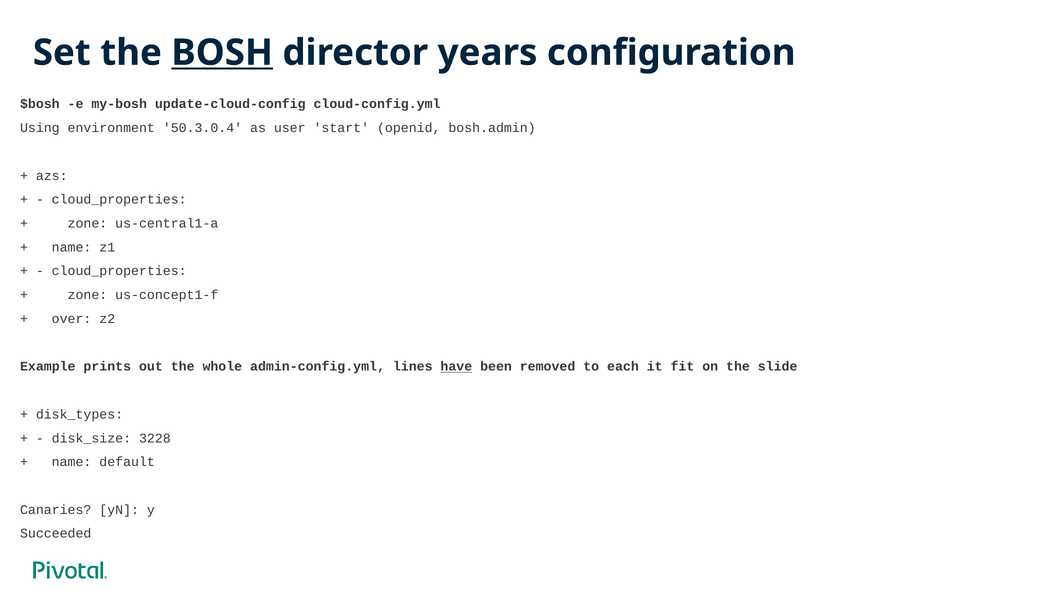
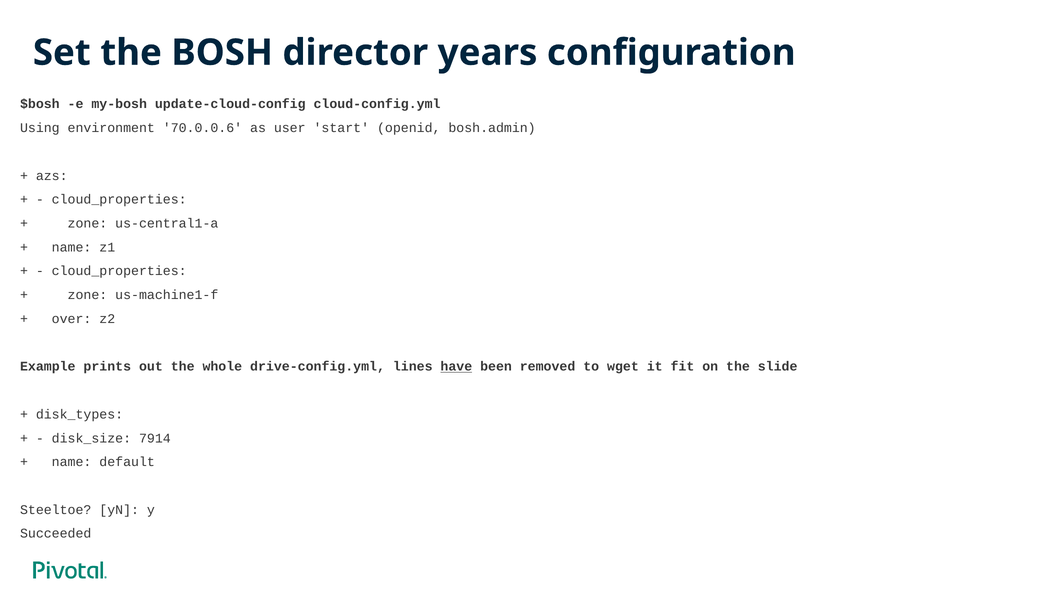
BOSH underline: present -> none
50.3.0.4: 50.3.0.4 -> 70.0.0.6
us-concept1-f: us-concept1-f -> us-machine1-f
admin-config.yml: admin-config.yml -> drive-config.yml
each: each -> wget
3228: 3228 -> 7914
Canaries: Canaries -> Steeltoe
